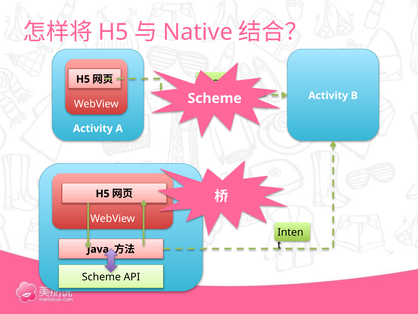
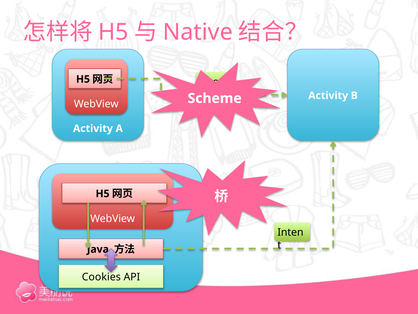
Scheme at (101, 277): Scheme -> Cookies
